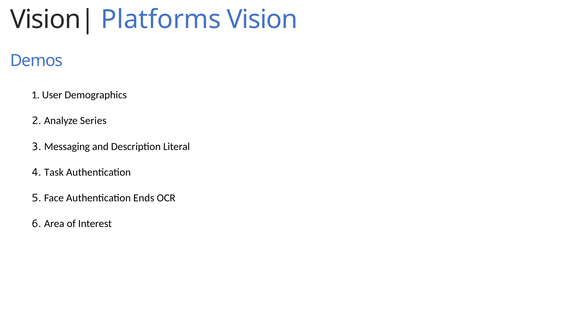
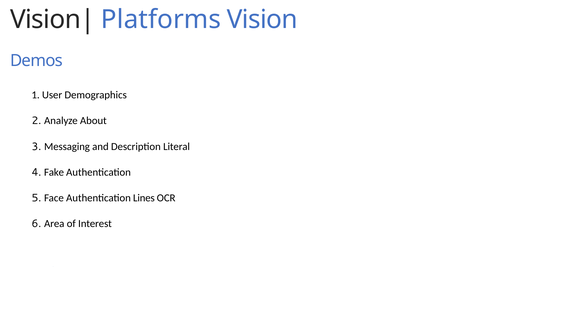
Series: Series -> About
Task: Task -> Fake
Ends: Ends -> Lines
